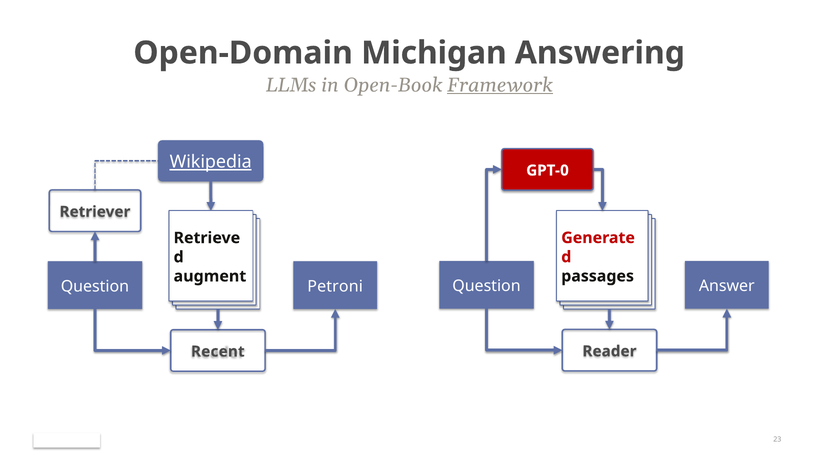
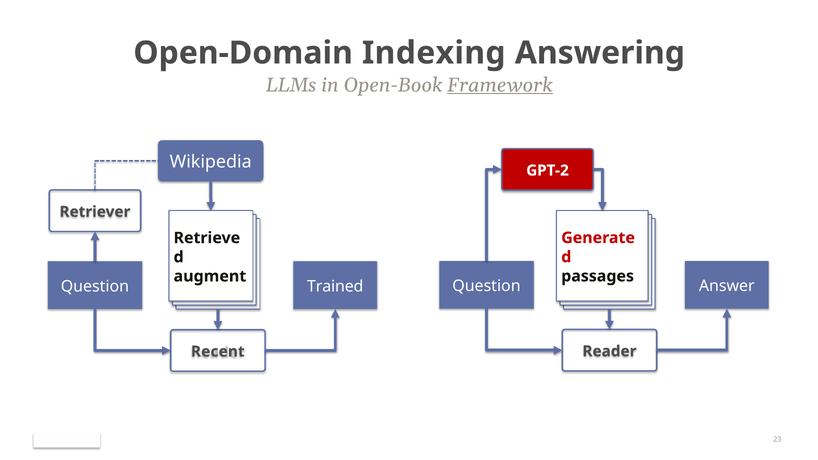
Michigan: Michigan -> Indexing
Wikipedia underline: present -> none
GPT-0: GPT-0 -> GPT-2
Petroni: Petroni -> Trained
